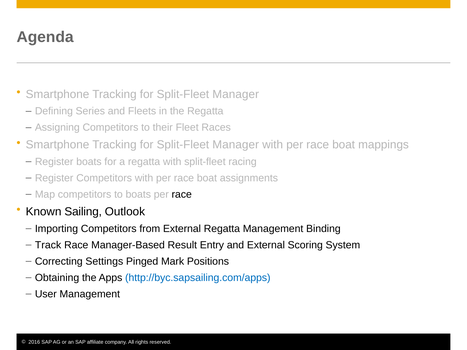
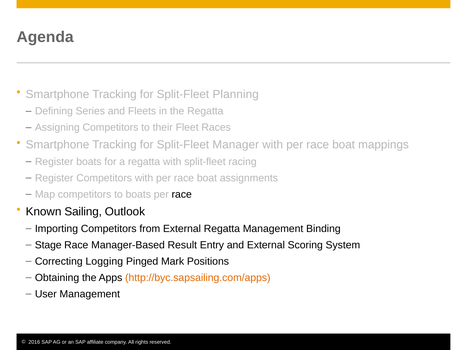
Manager at (236, 94): Manager -> Planning
Track: Track -> Stage
Settings: Settings -> Logging
http://byc.sapsailing.com/apps colour: blue -> orange
